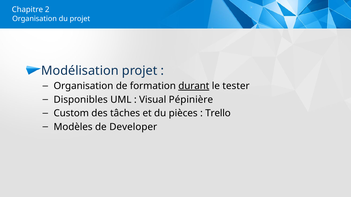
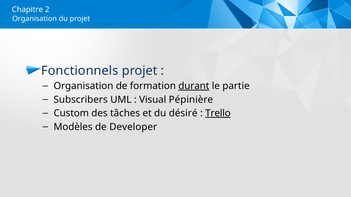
Modélisation: Modélisation -> Fonctionnels
tester: tester -> partie
Disponibles: Disponibles -> Subscribers
pièces: pièces -> désiré
Trello underline: none -> present
